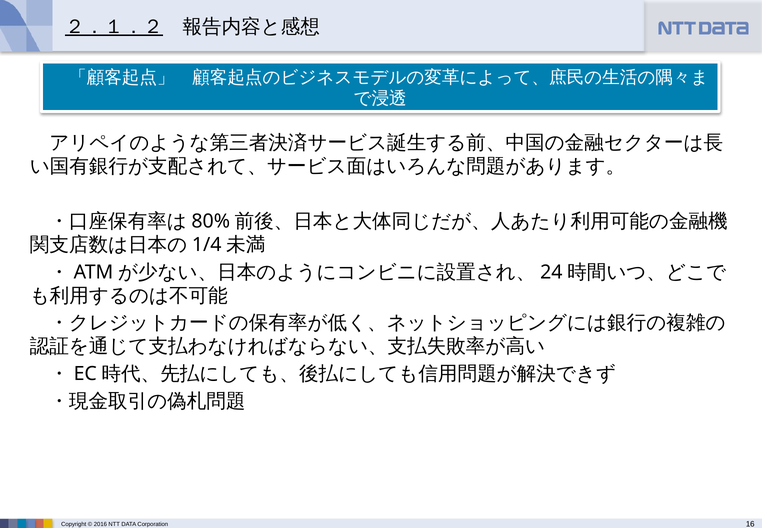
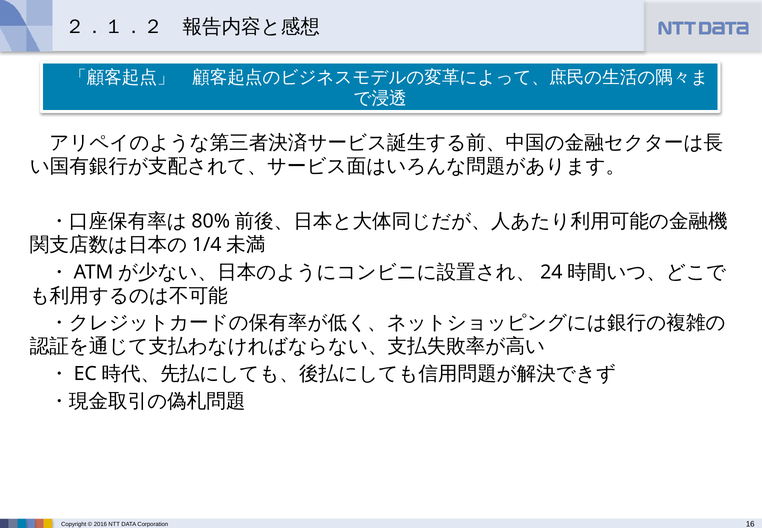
２．１．２ underline: present -> none
